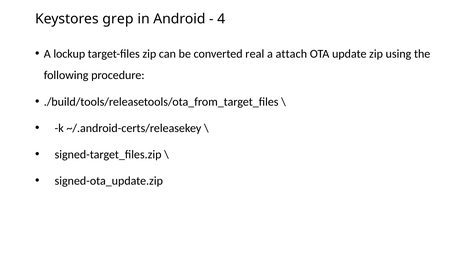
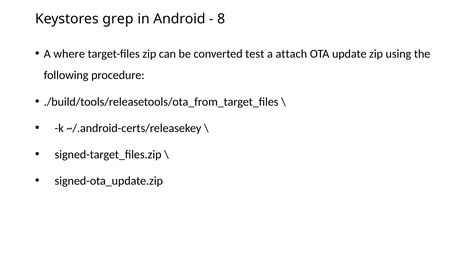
4: 4 -> 8
lockup: lockup -> where
real: real -> test
